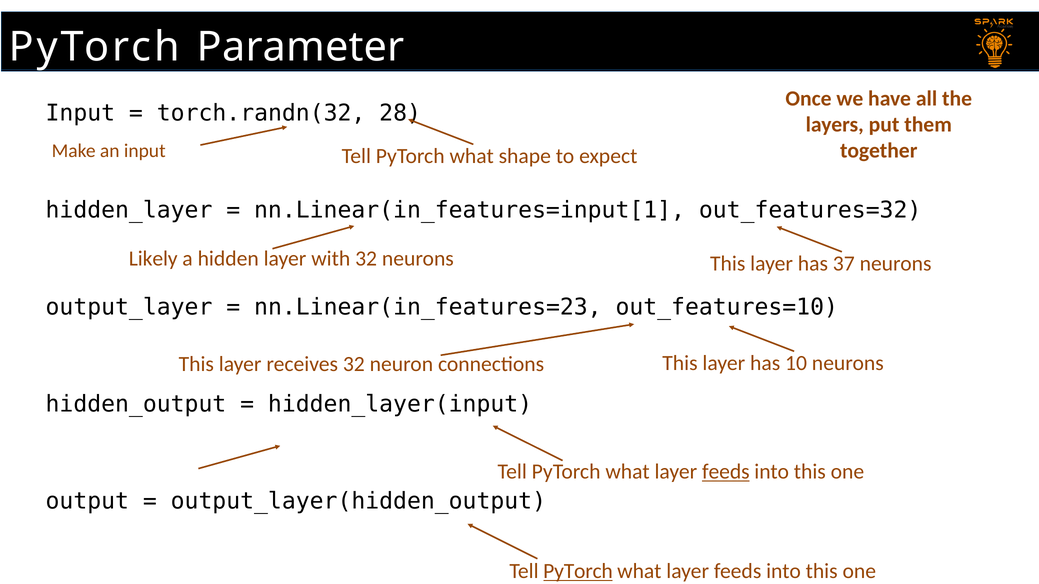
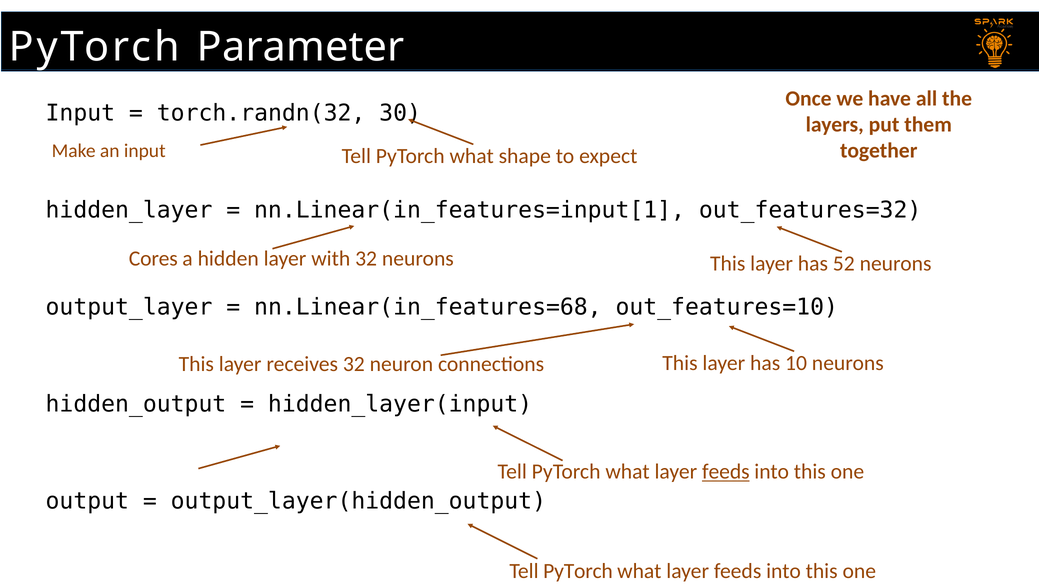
28: 28 -> 30
Likely: Likely -> Cores
37: 37 -> 52
nn.Linear(in_features=23: nn.Linear(in_features=23 -> nn.Linear(in_features=68
PyTorch at (578, 572) underline: present -> none
